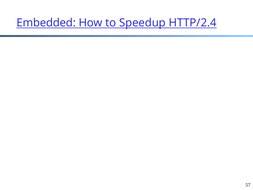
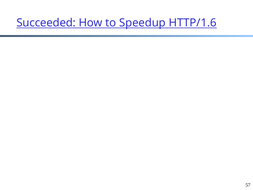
Embedded: Embedded -> Succeeded
HTTP/2.4: HTTP/2.4 -> HTTP/1.6
